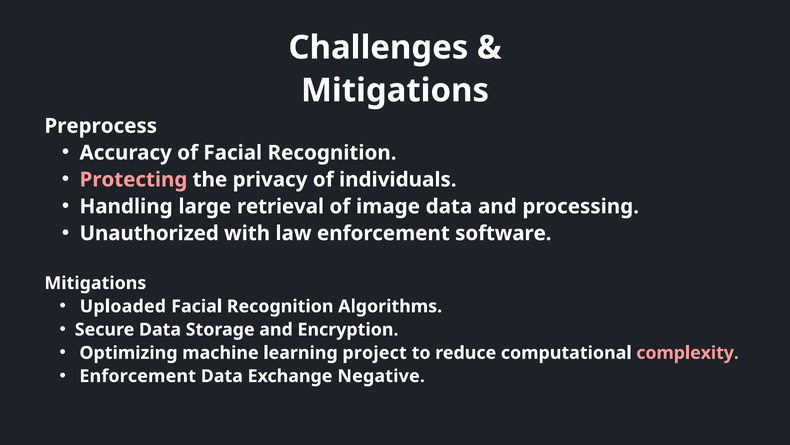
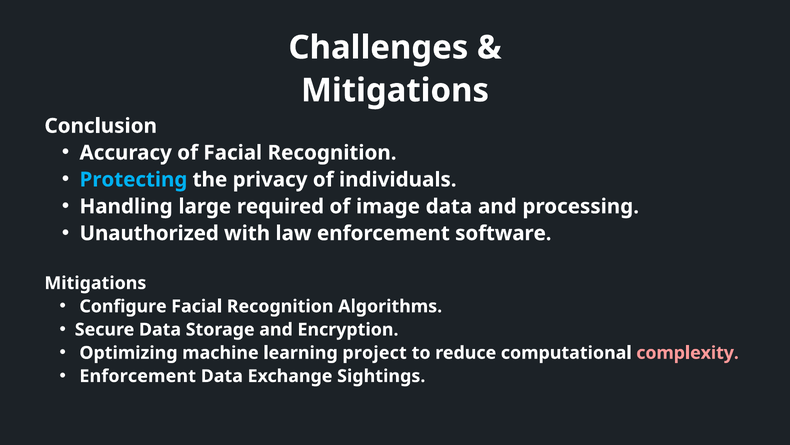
Preprocess: Preprocess -> Conclusion
Protecting colour: pink -> light blue
retrieval: retrieval -> required
Uploaded: Uploaded -> Configure
Negative: Negative -> Sightings
